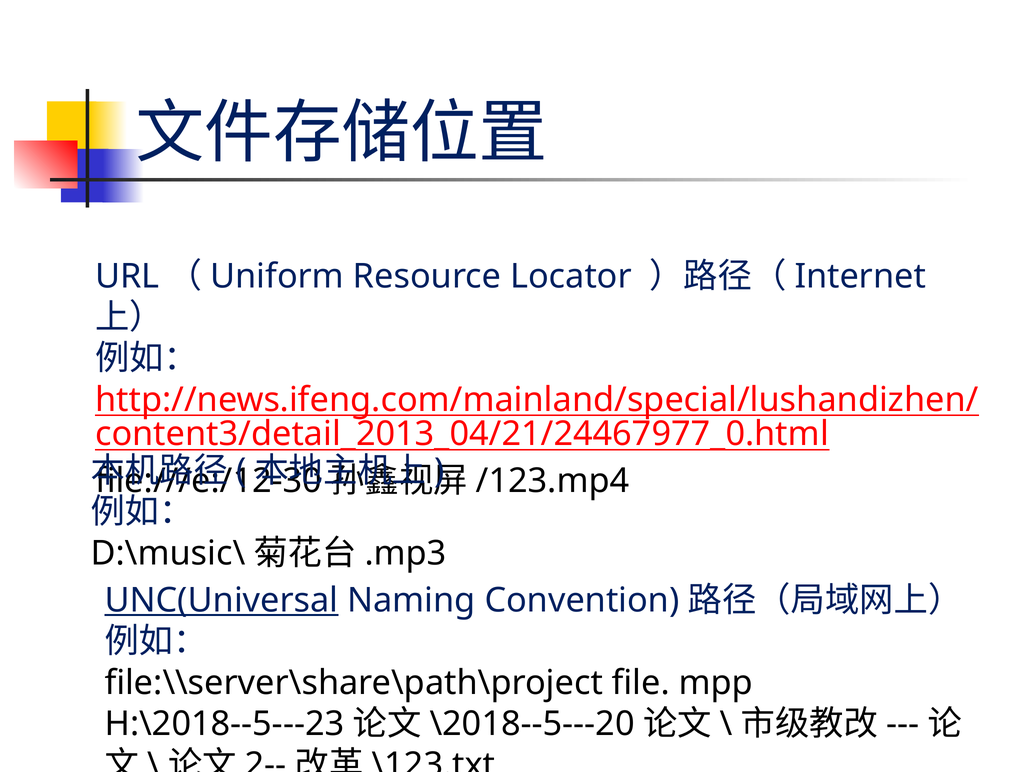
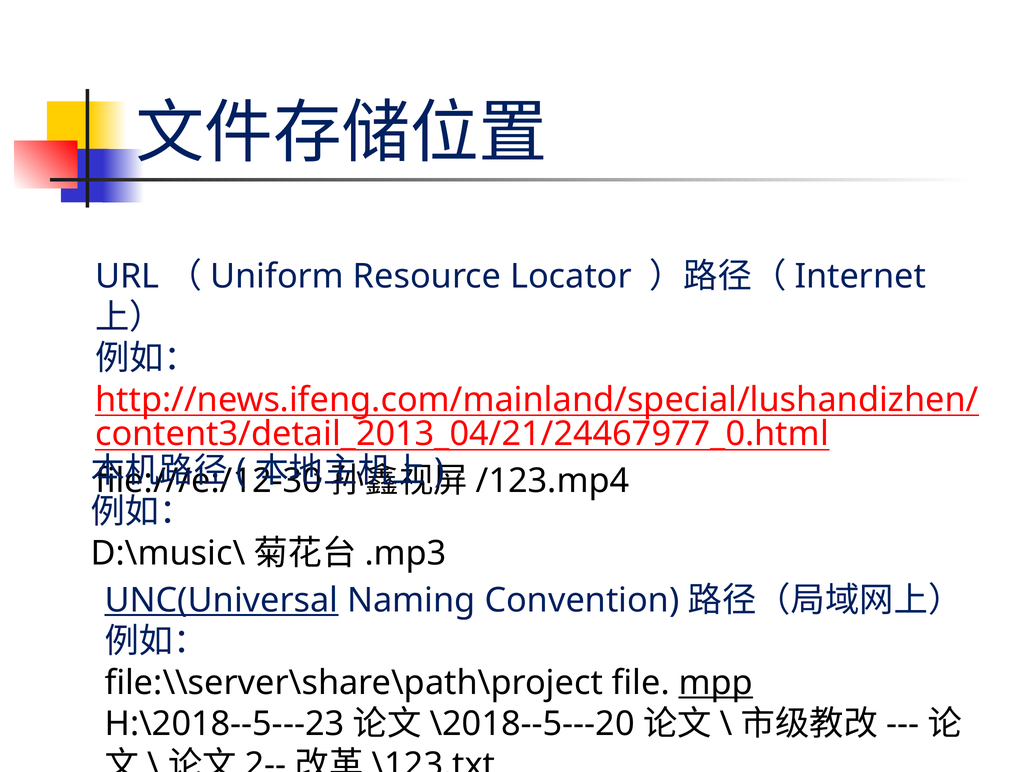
mpp underline: none -> present
